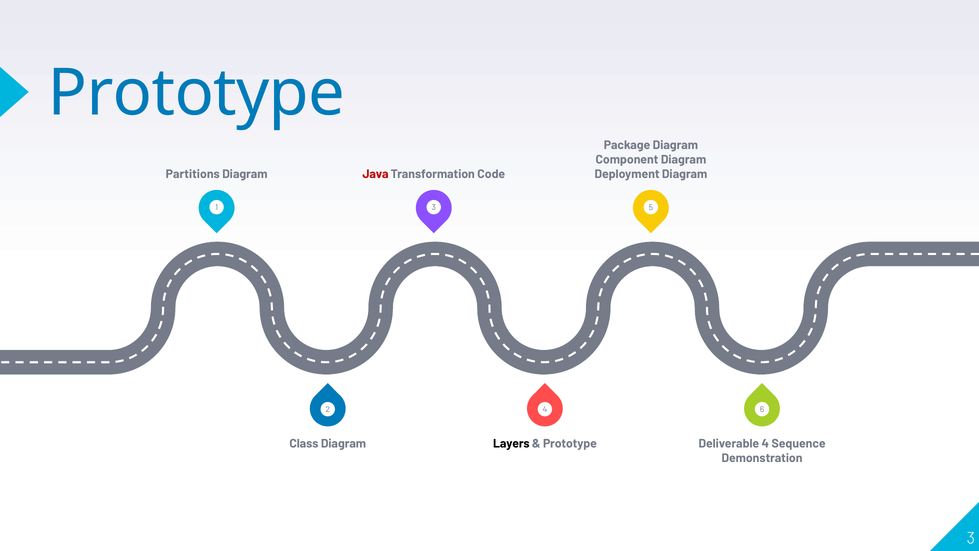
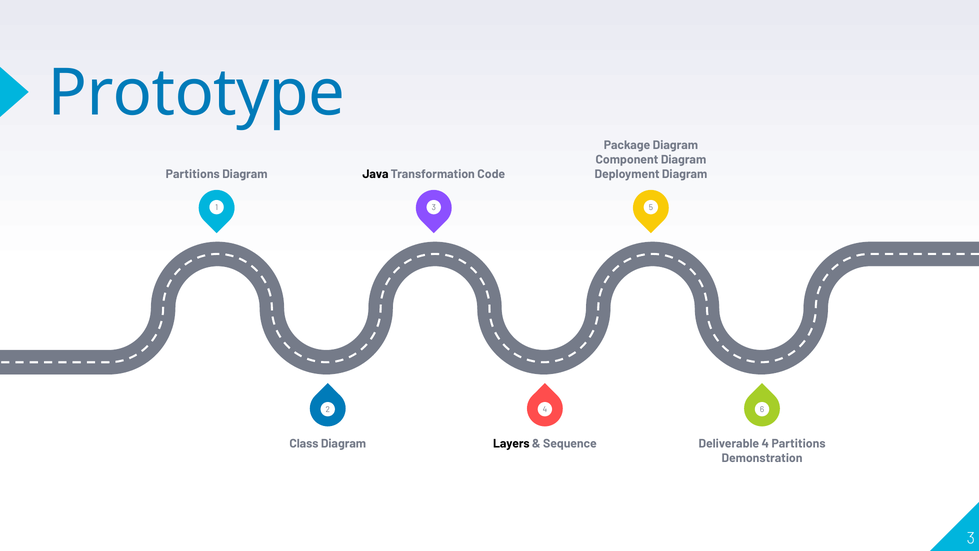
Java colour: red -> black
Prototype at (570, 443): Prototype -> Sequence
4 Sequence: Sequence -> Partitions
